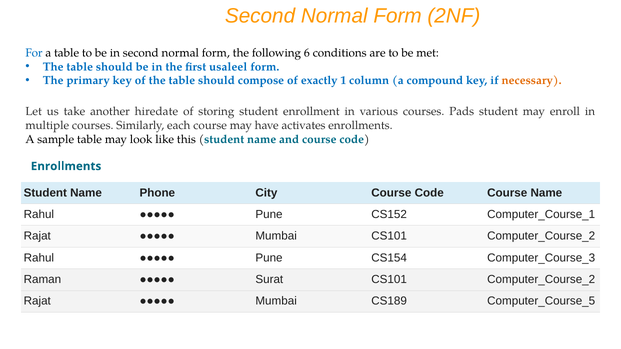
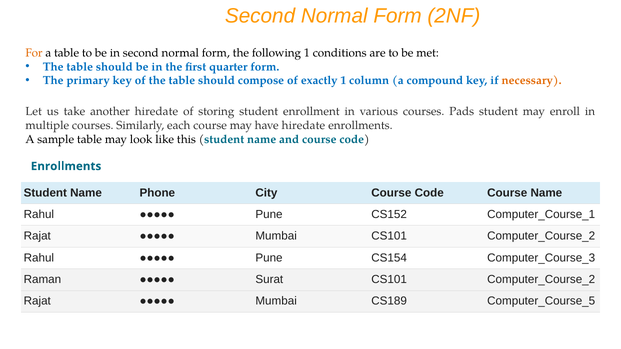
For colour: blue -> orange
following 6: 6 -> 1
usaleel: usaleel -> quarter
have activates: activates -> hiredate
